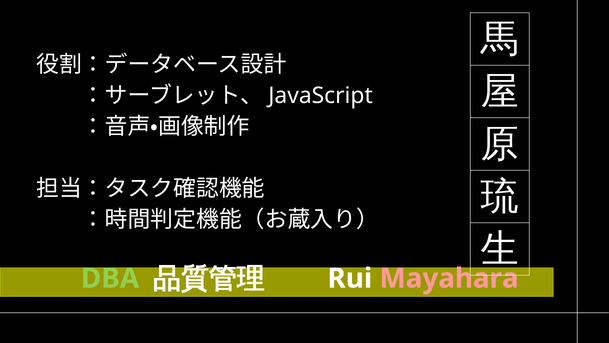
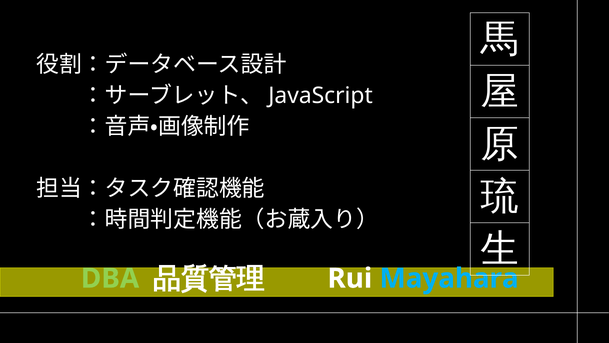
Mayahara colour: pink -> light blue
